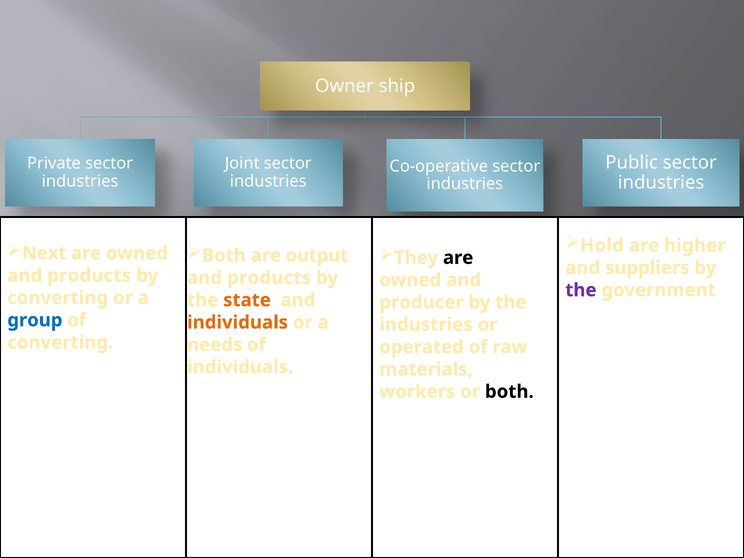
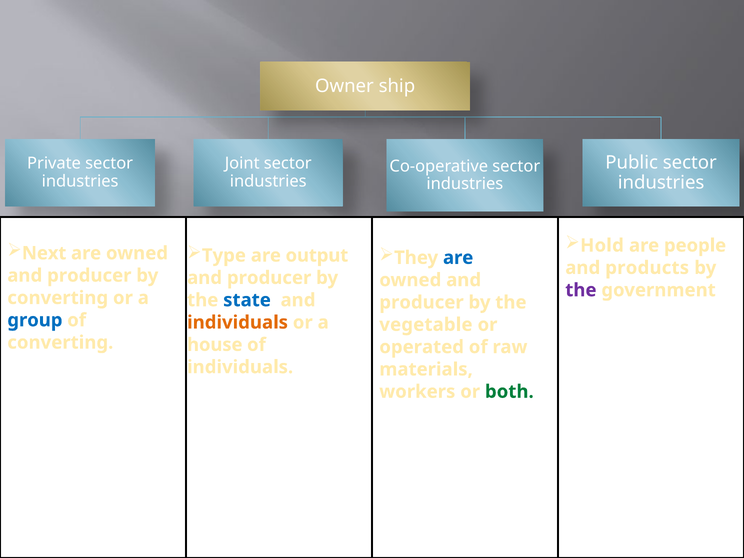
higher: higher -> people
Both at (224, 255): Both -> Type
are at (458, 258) colour: black -> blue
suppliers: suppliers -> products
products at (89, 276): products -> producer
products at (269, 278): products -> producer
state colour: orange -> blue
industries at (426, 325): industries -> vegetable
needs: needs -> house
both at (509, 392) colour: black -> green
